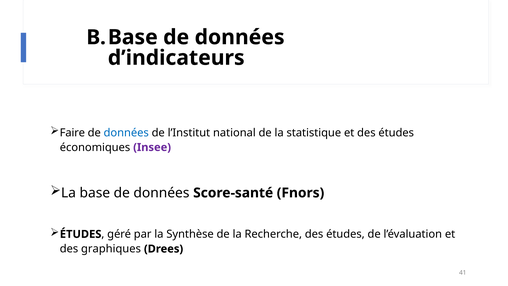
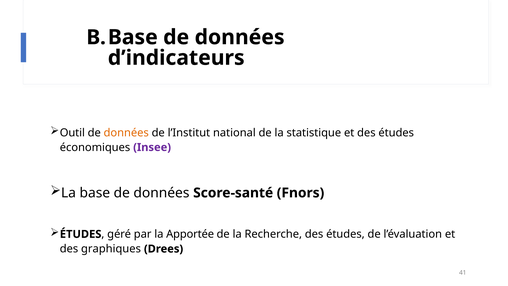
Faire: Faire -> Outil
données at (126, 133) colour: blue -> orange
Synthèse: Synthèse -> Apportée
